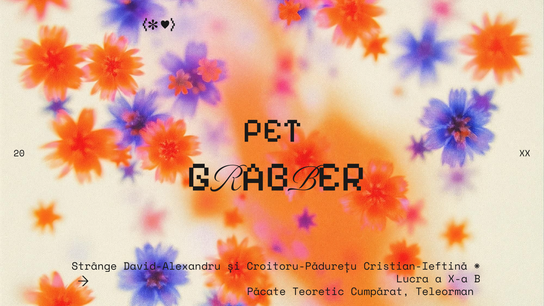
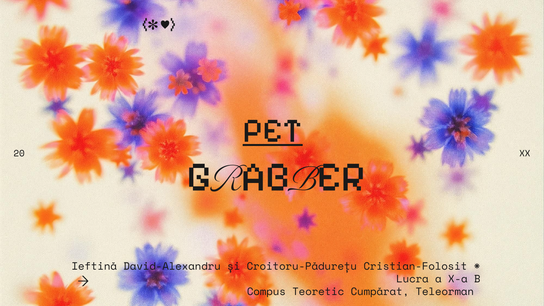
PET underline: none -> present
Strânge: Strânge -> Ieftină
Cristian-Ieftină: Cristian-Ieftină -> Cristian-Folosit
Păcate: Păcate -> Compus
